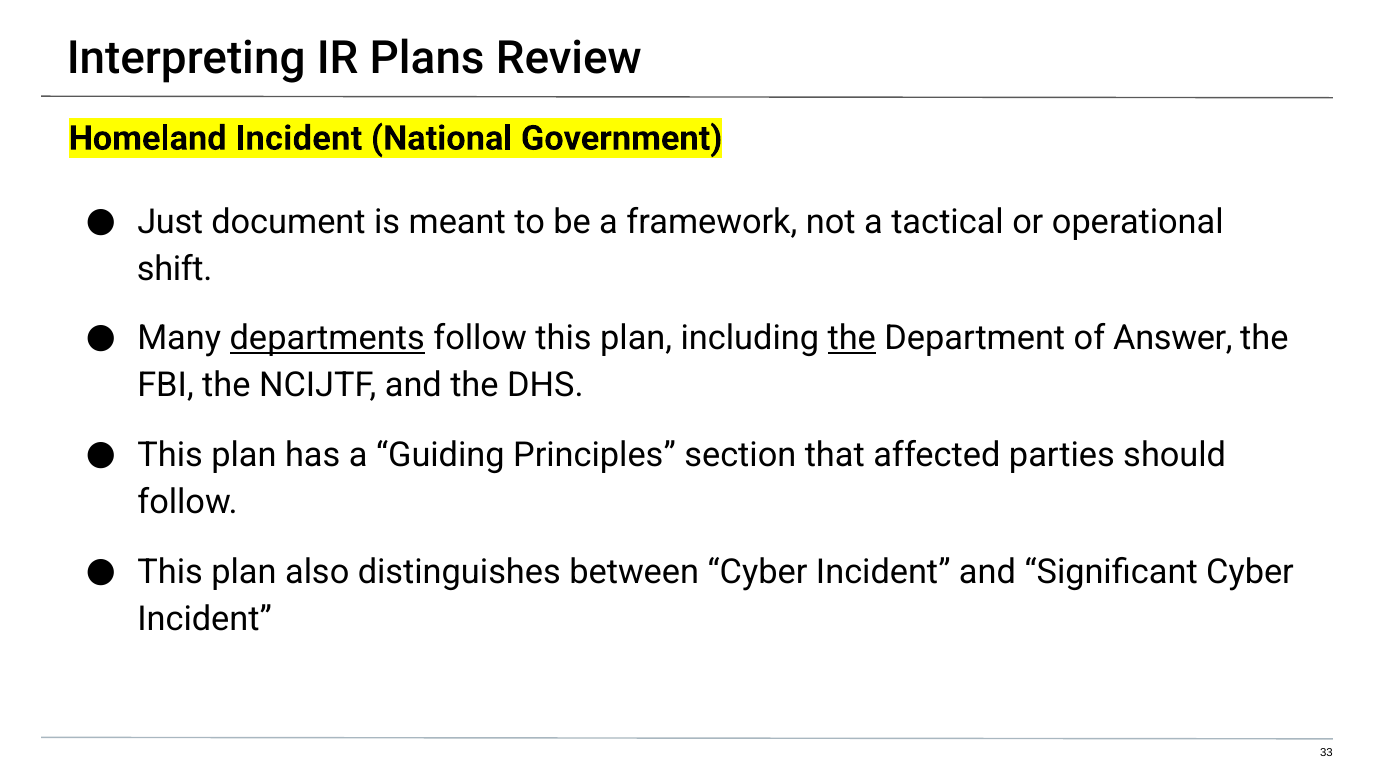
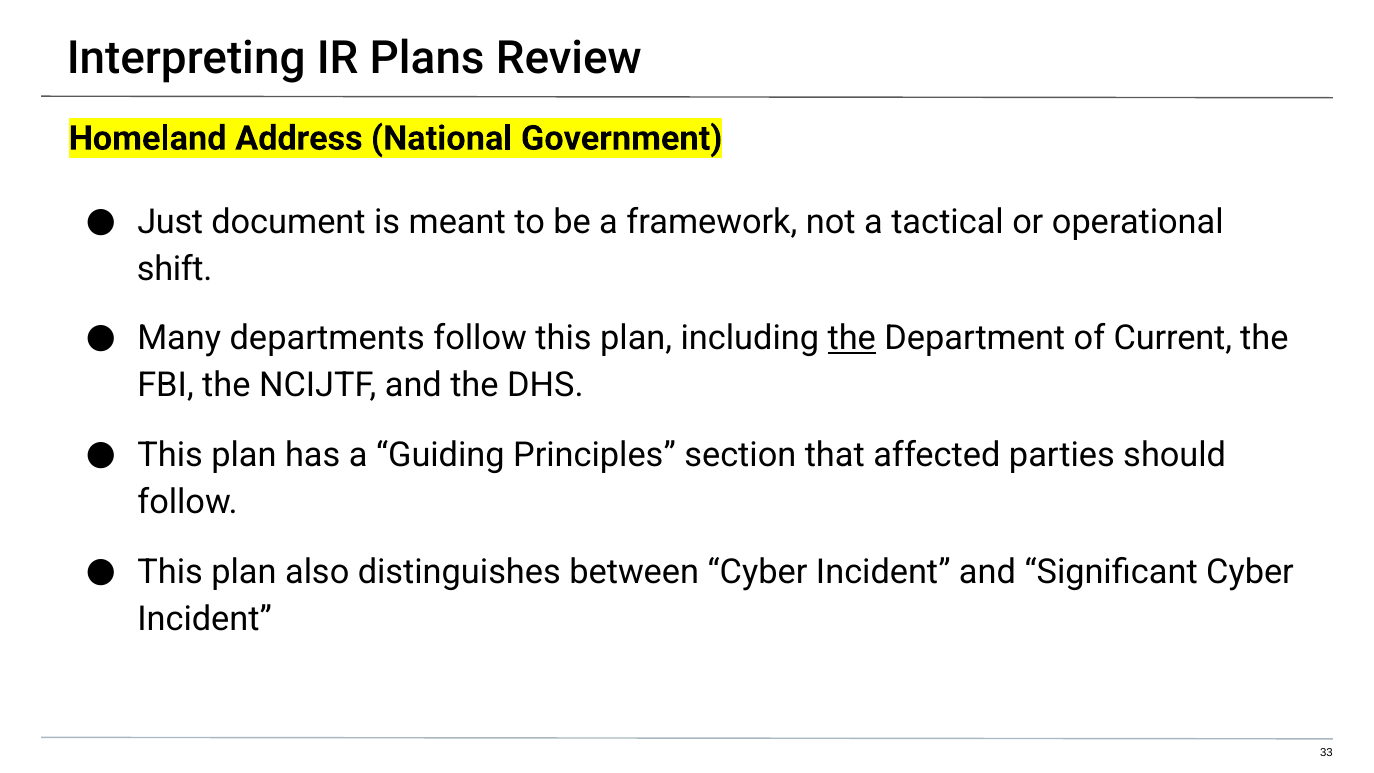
Homeland Incident: Incident -> Address
departments underline: present -> none
Answer: Answer -> Current
